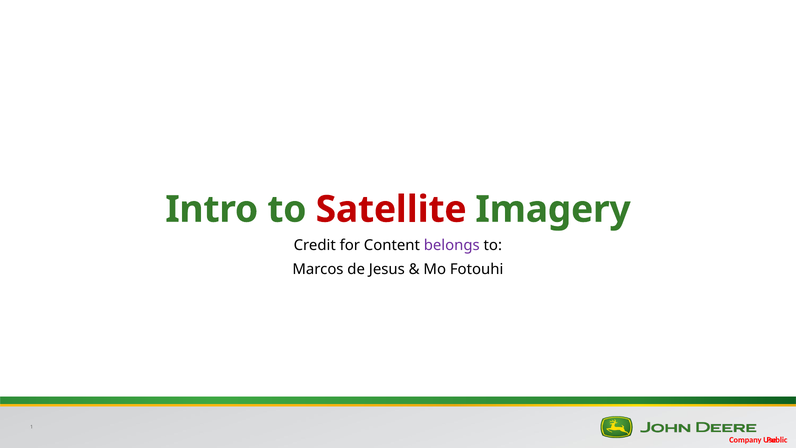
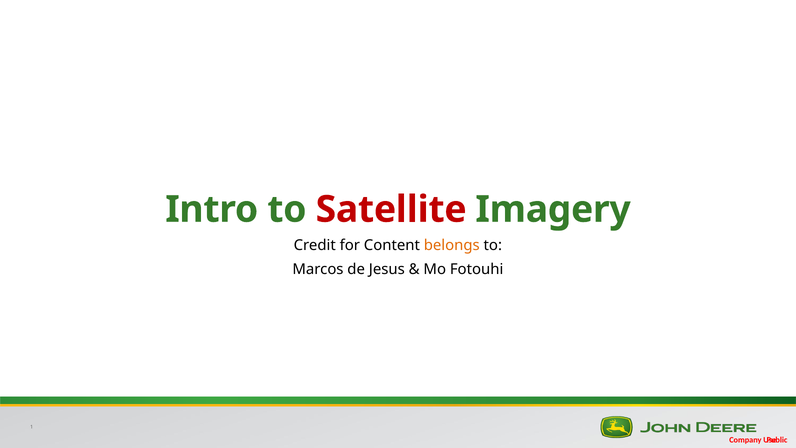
belongs colour: purple -> orange
